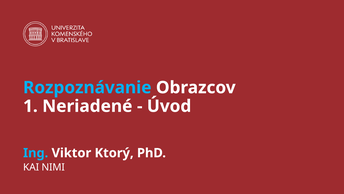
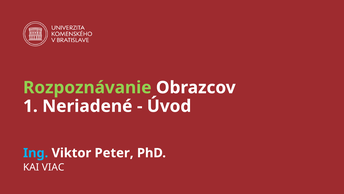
Rozpoznávanie colour: light blue -> light green
Ktorý: Ktorý -> Peter
NIMI: NIMI -> VIAC
